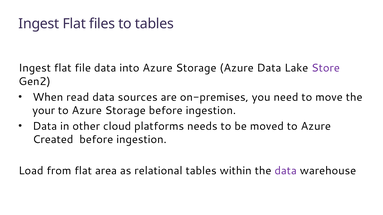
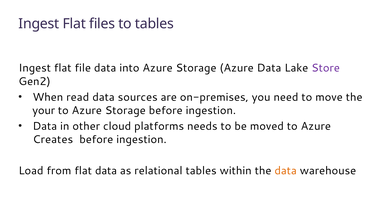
Created: Created -> Creates
flat area: area -> data
data at (286, 171) colour: purple -> orange
